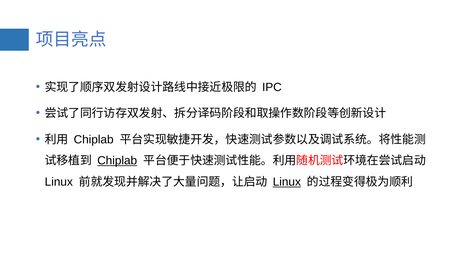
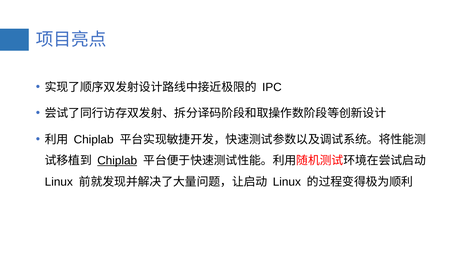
Linux at (287, 182) underline: present -> none
